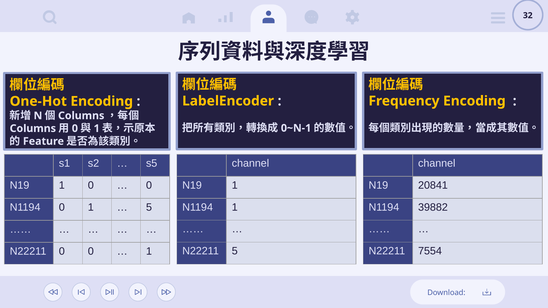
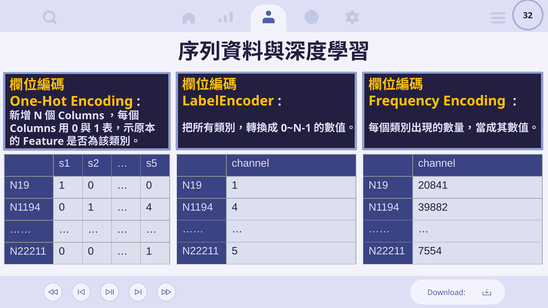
N1194 1: 1 -> 4
5 at (149, 207): 5 -> 4
